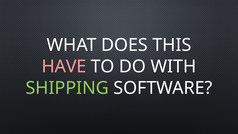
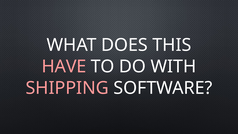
SHIPPING colour: light green -> pink
